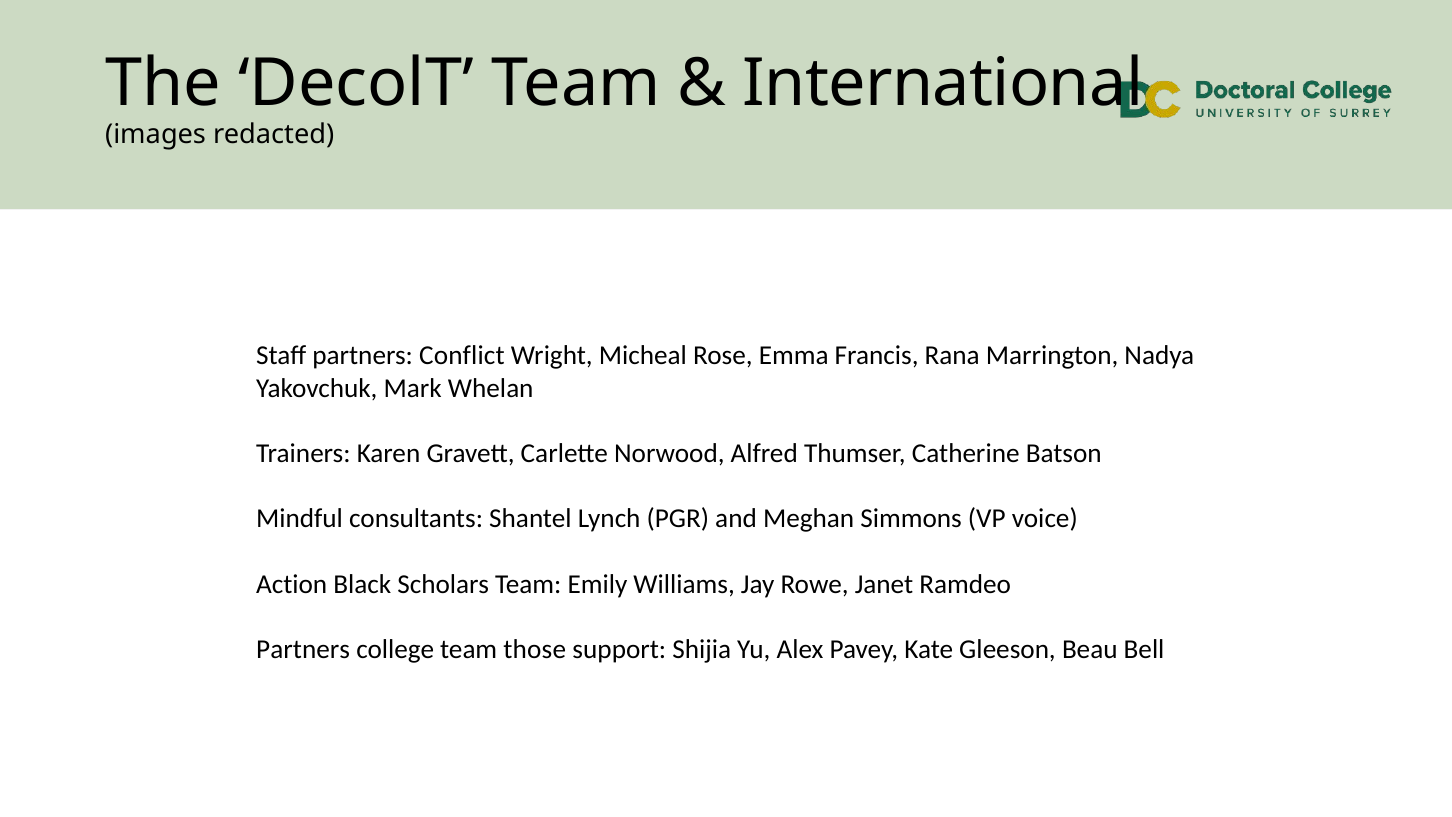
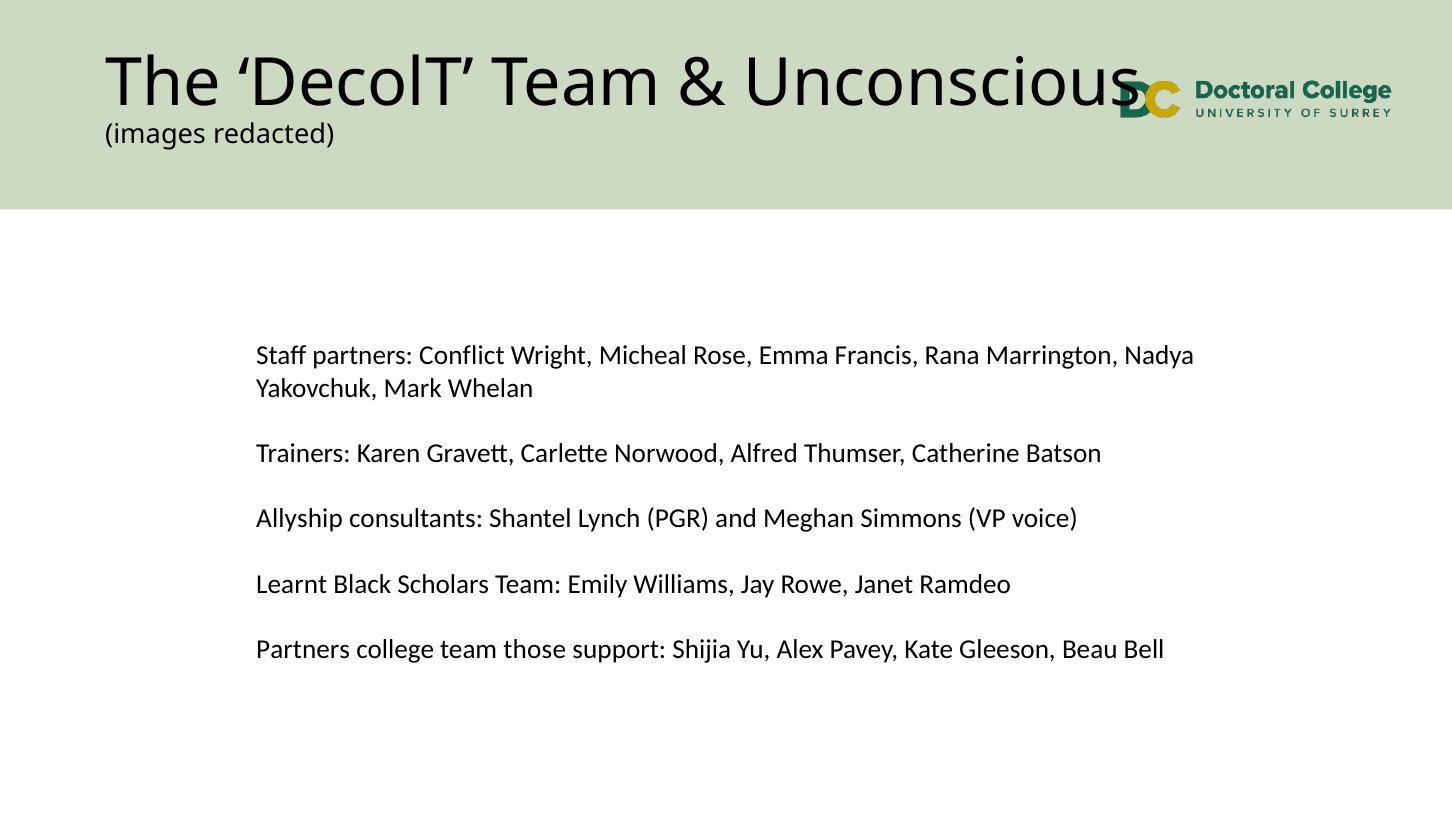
International: International -> Unconscious
Mindful: Mindful -> Allyship
Action: Action -> Learnt
